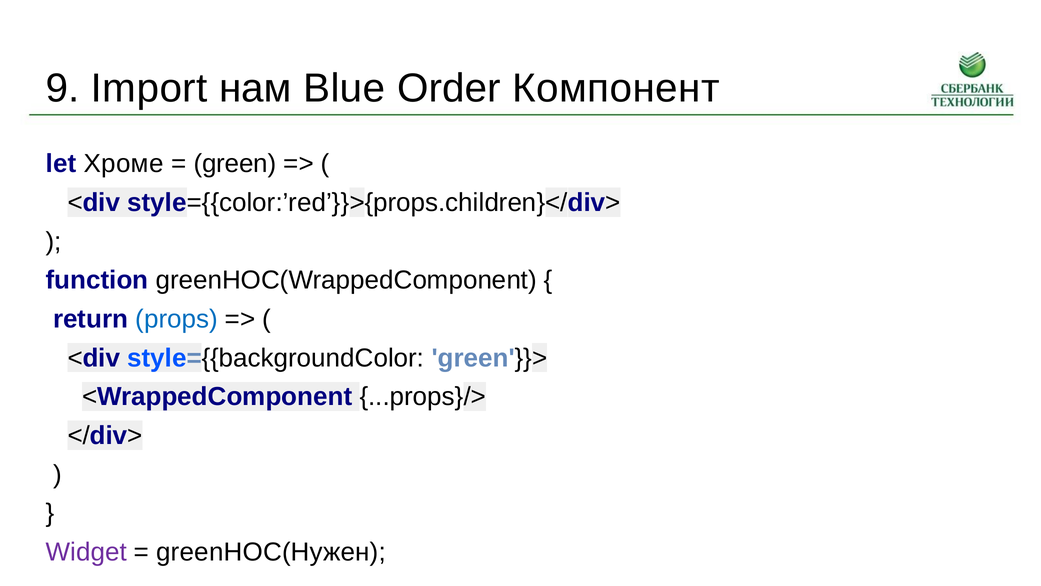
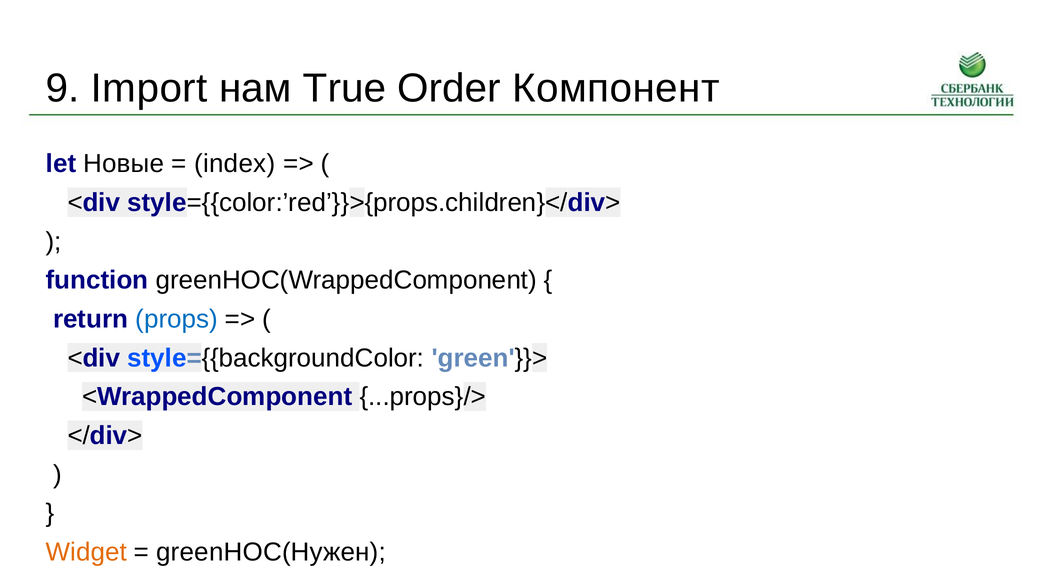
Blue: Blue -> True
Хроме: Хроме -> Новые
green: green -> index
Widget colour: purple -> orange
